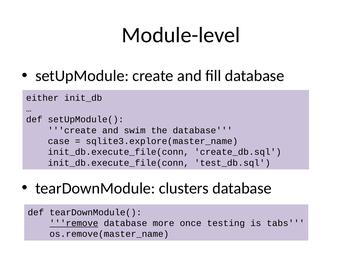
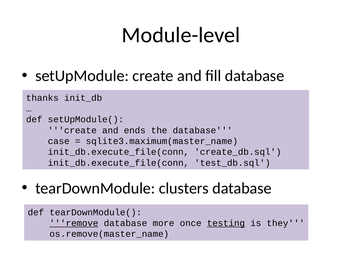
either: either -> thanks
swim: swim -> ends
sqlite3.explore(master_name: sqlite3.explore(master_name -> sqlite3.maximum(master_name
testing underline: none -> present
tabs: tabs -> they
